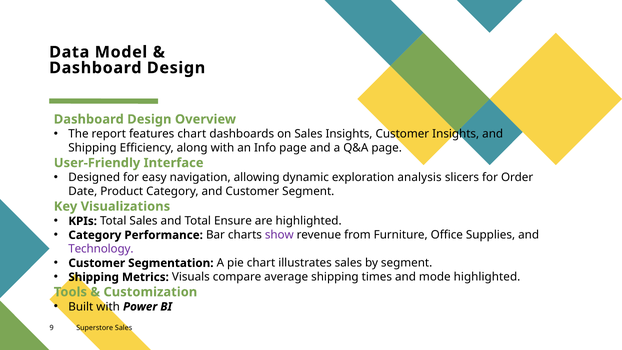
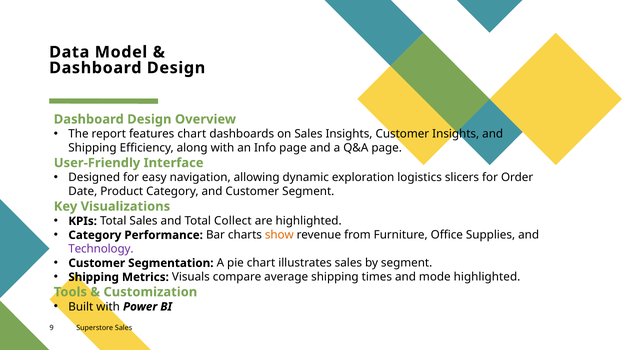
analysis: analysis -> logistics
Ensure: Ensure -> Collect
show colour: purple -> orange
